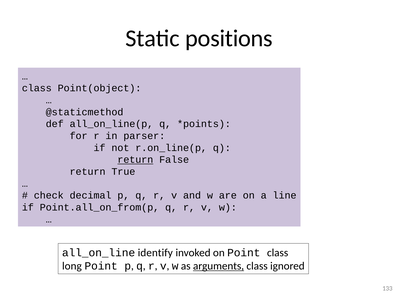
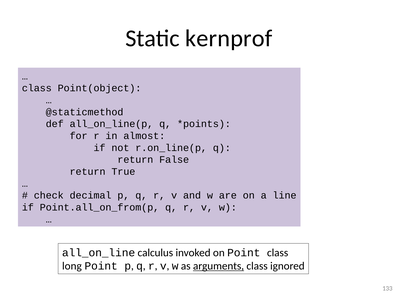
positions: positions -> kernprof
parser: parser -> almost
return at (135, 160) underline: present -> none
identify: identify -> calculus
